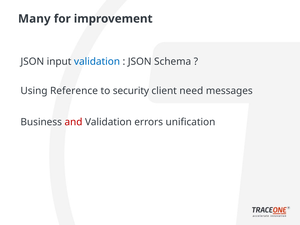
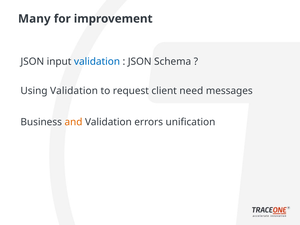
Using Reference: Reference -> Validation
security: security -> request
and colour: red -> orange
